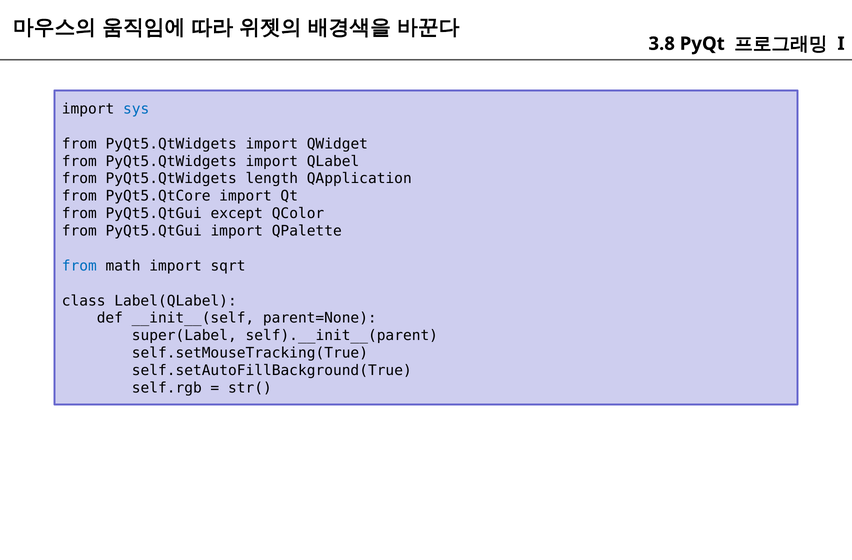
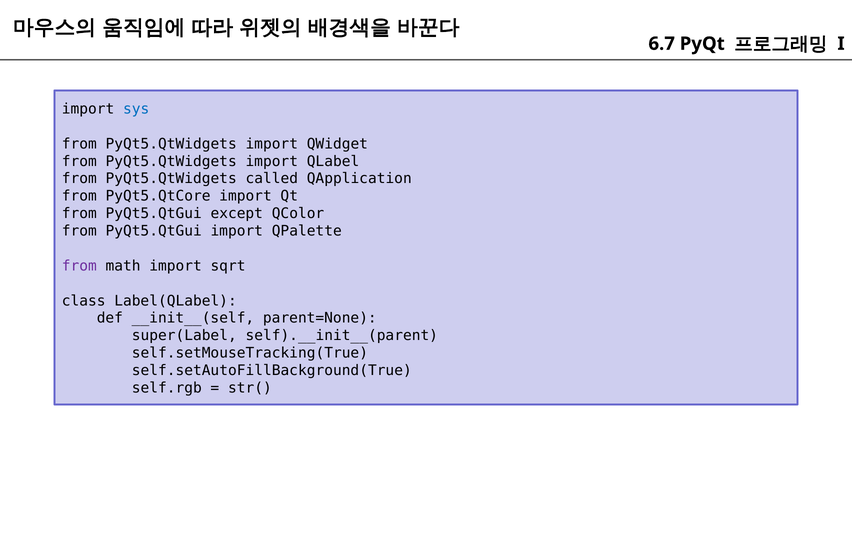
3.8: 3.8 -> 6.7
length: length -> called
from at (79, 266) colour: blue -> purple
